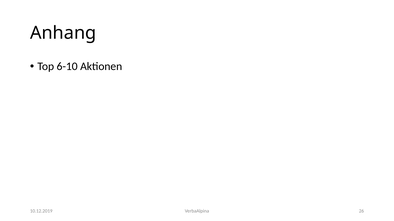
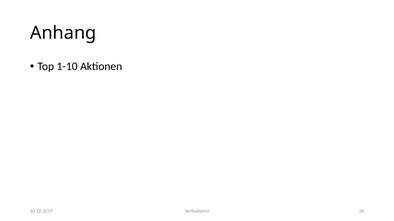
6-10: 6-10 -> 1-10
